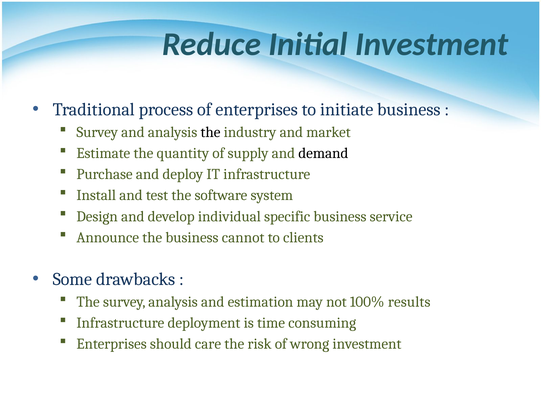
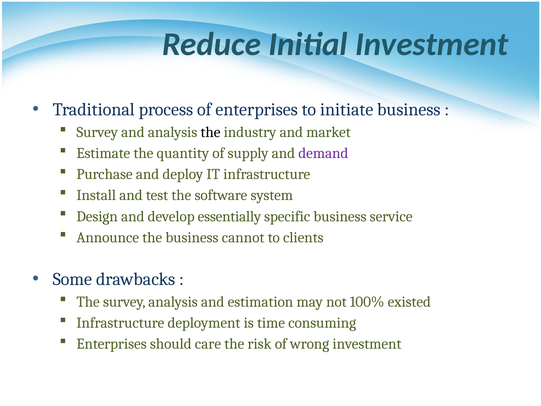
demand colour: black -> purple
individual: individual -> essentially
results: results -> existed
